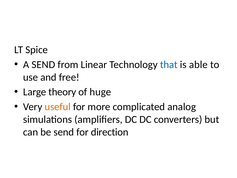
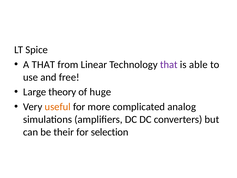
A SEND: SEND -> THAT
that at (169, 64) colour: blue -> purple
be send: send -> their
direction: direction -> selection
